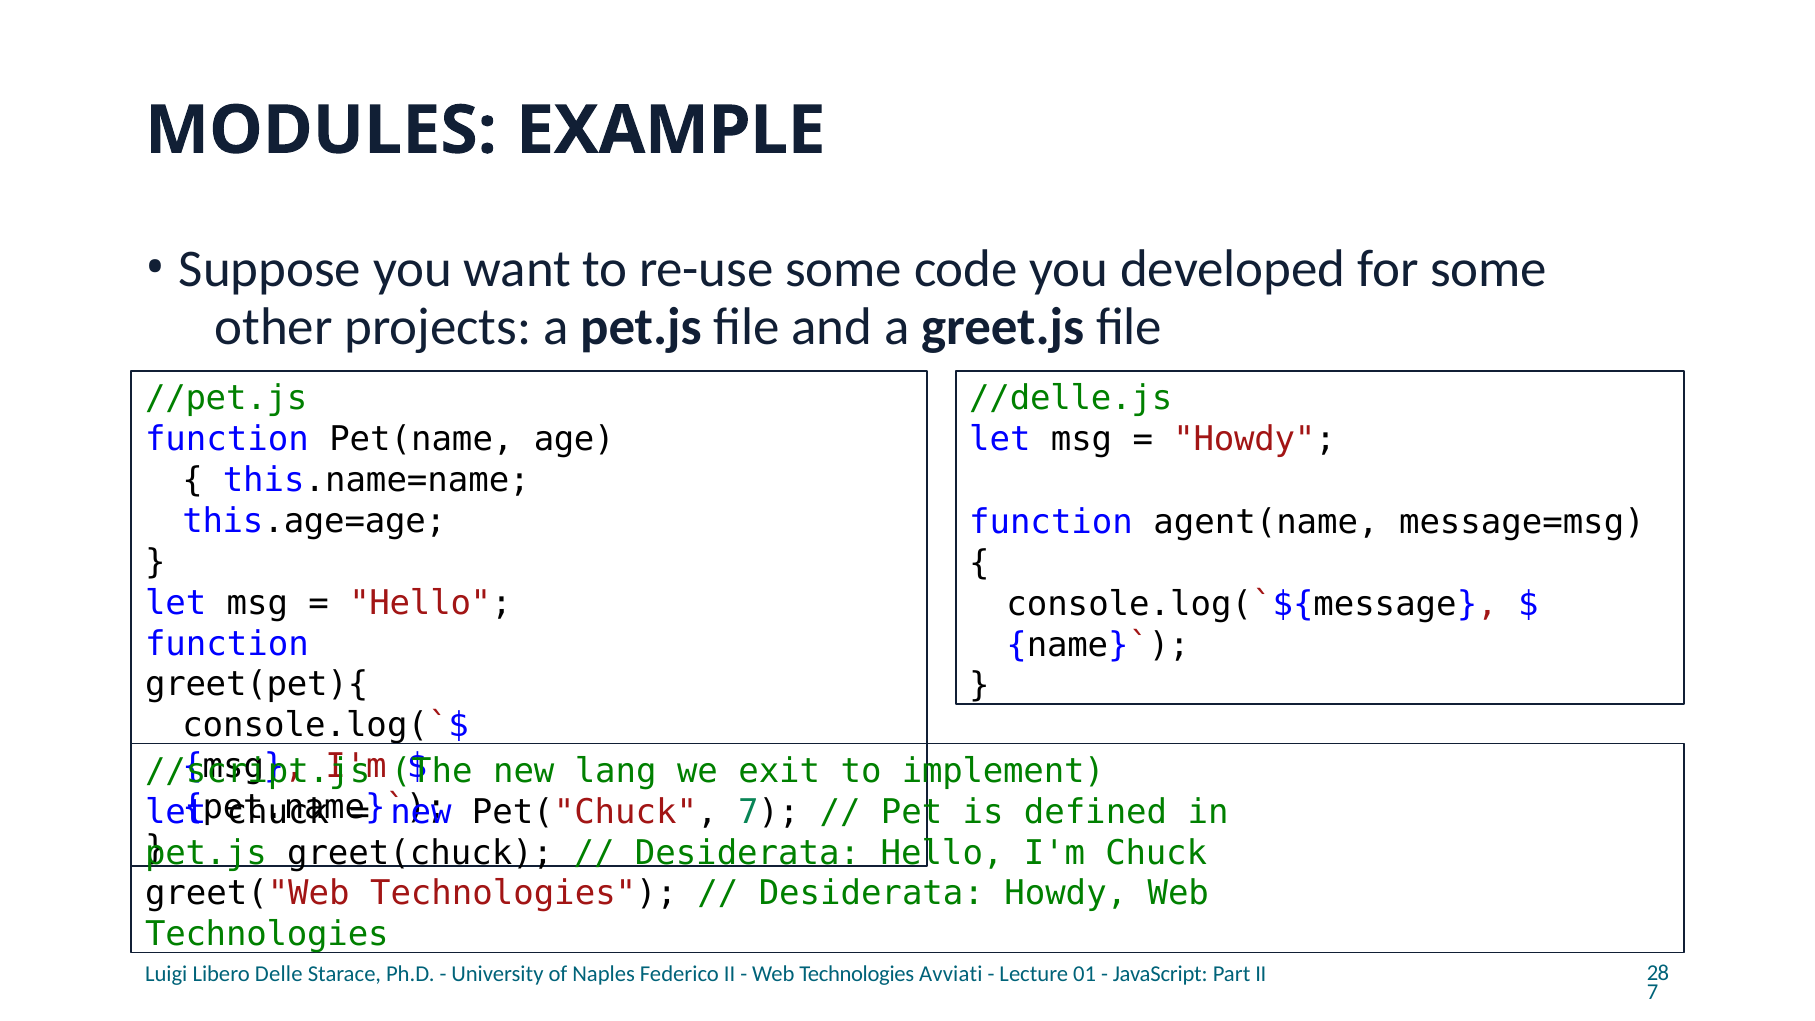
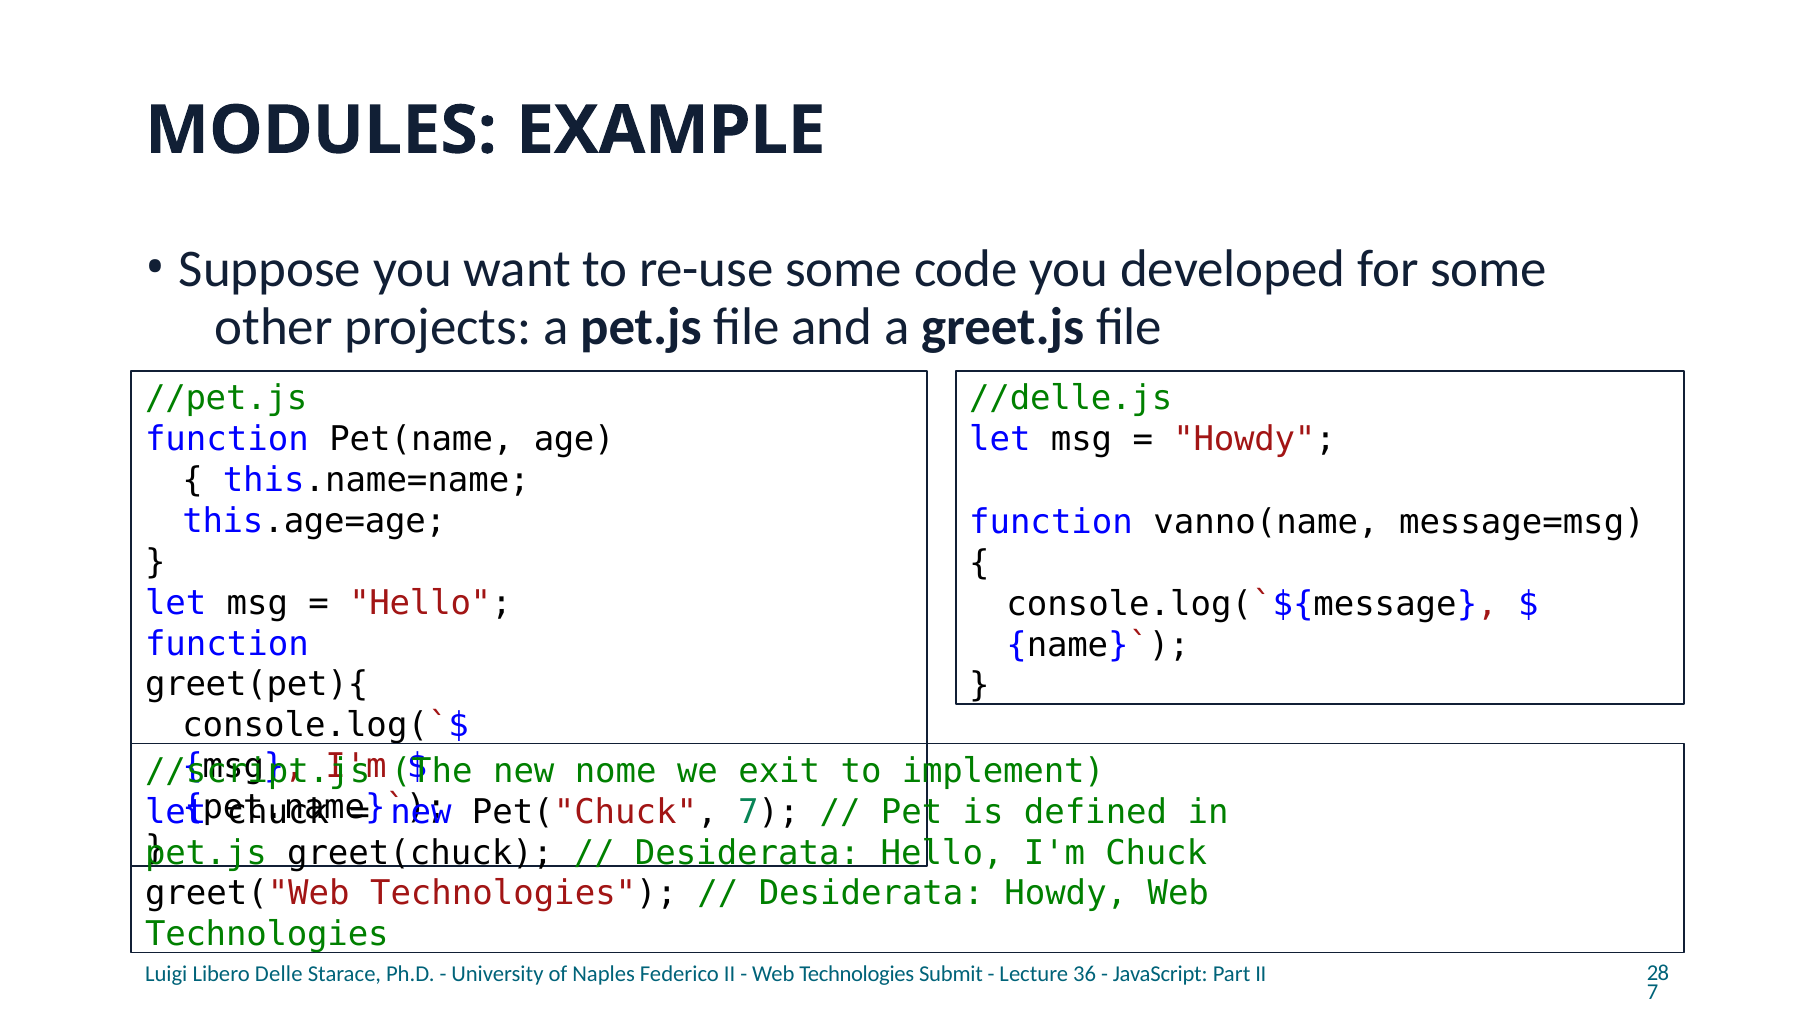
agent(name: agent(name -> vanno(name
lang: lang -> nome
Avviati: Avviati -> Submit
01: 01 -> 36
